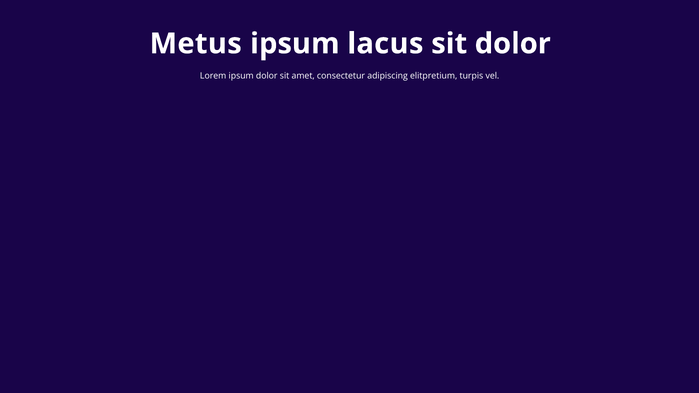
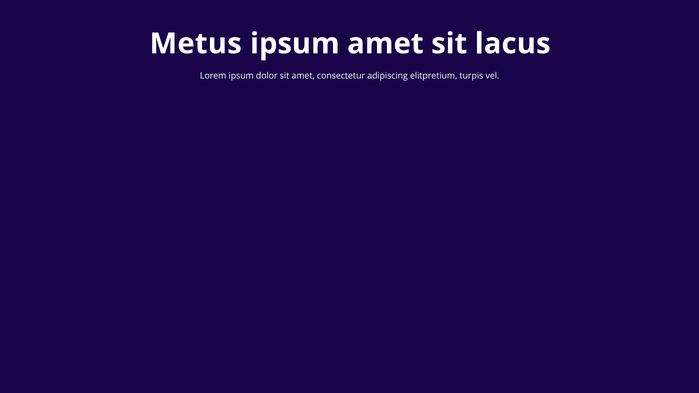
ipsum lacus: lacus -> amet
sit dolor: dolor -> lacus
